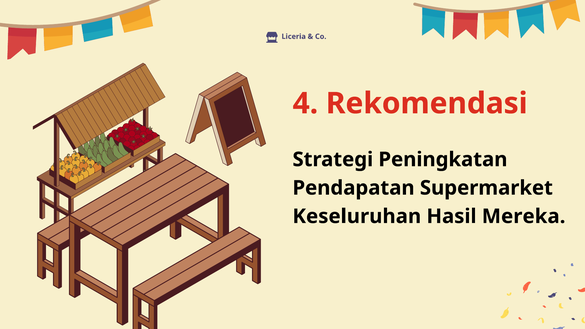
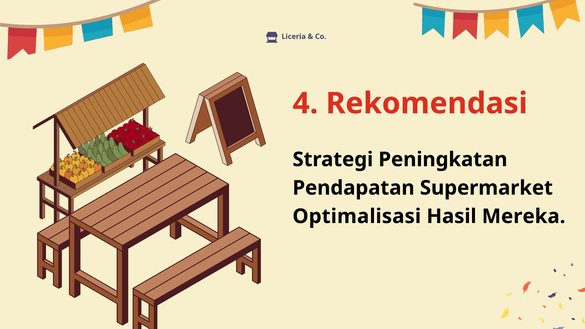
Keseluruhan: Keseluruhan -> Optimalisasi
